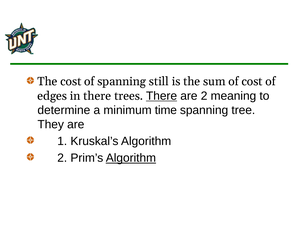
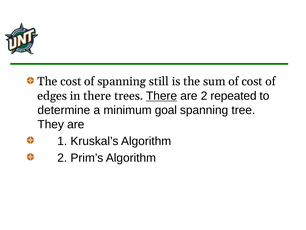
meaning: meaning -> repeated
time: time -> goal
Algorithm at (131, 158) underline: present -> none
